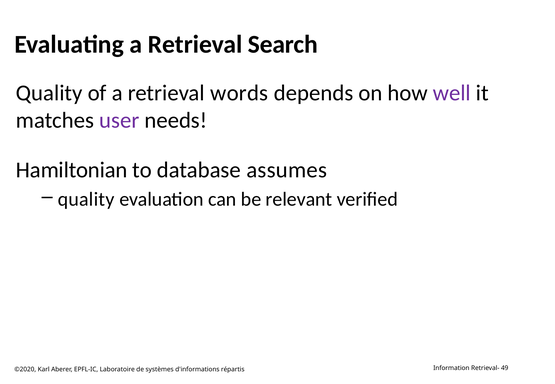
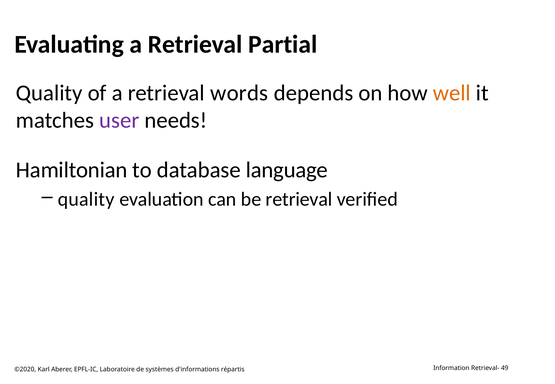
Search: Search -> Partial
well colour: purple -> orange
assumes: assumes -> language
be relevant: relevant -> retrieval
